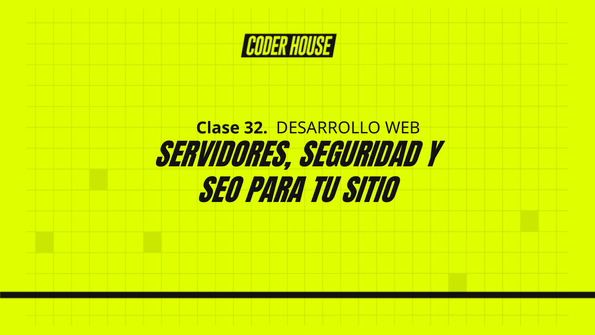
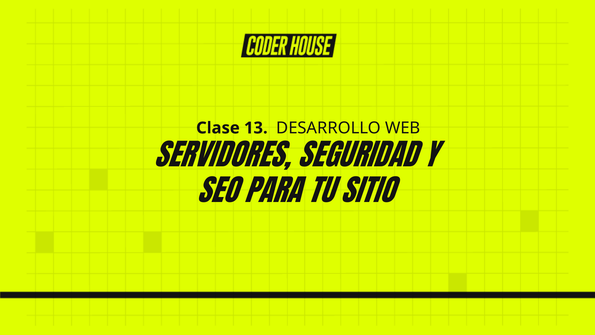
32: 32 -> 13
